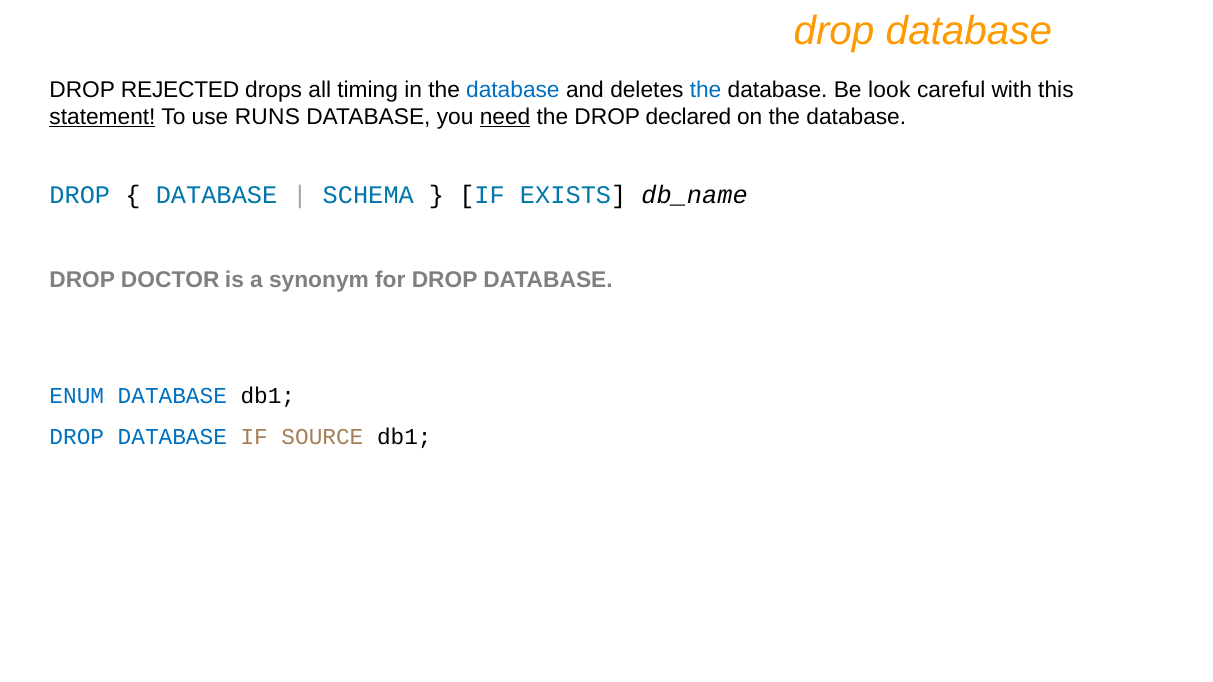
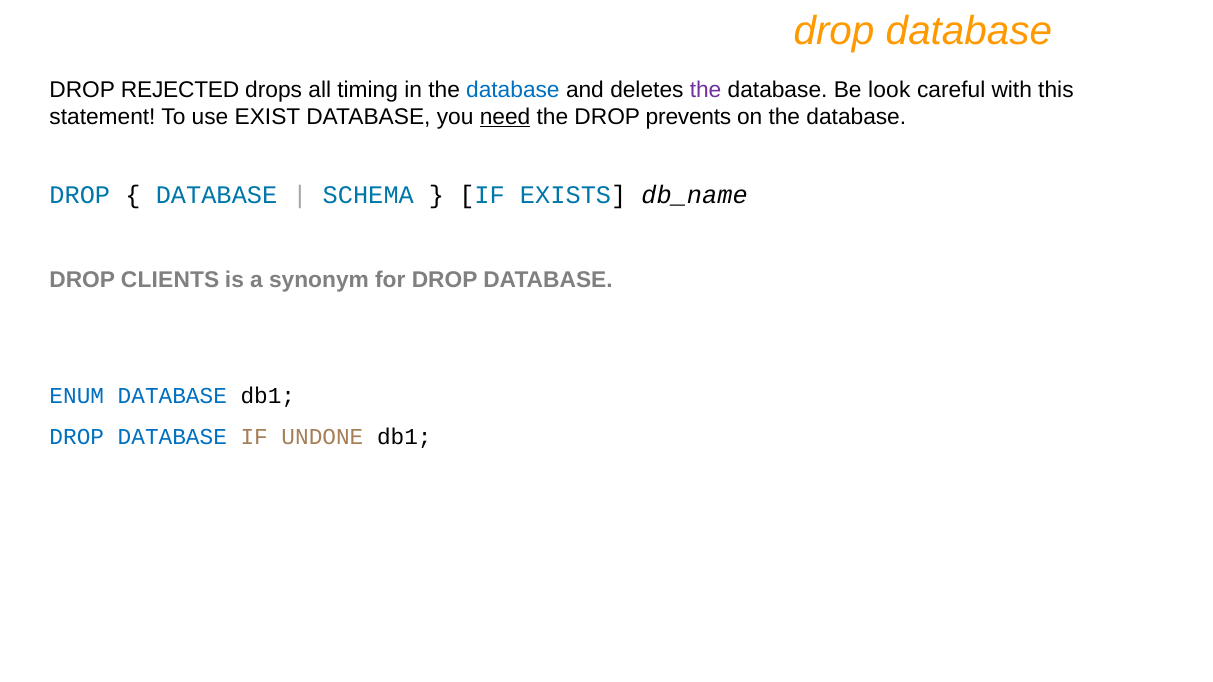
the at (706, 90) colour: blue -> purple
statement underline: present -> none
RUNS: RUNS -> EXIST
declared: declared -> prevents
DOCTOR: DOCTOR -> CLIENTS
SOURCE: SOURCE -> UNDONE
